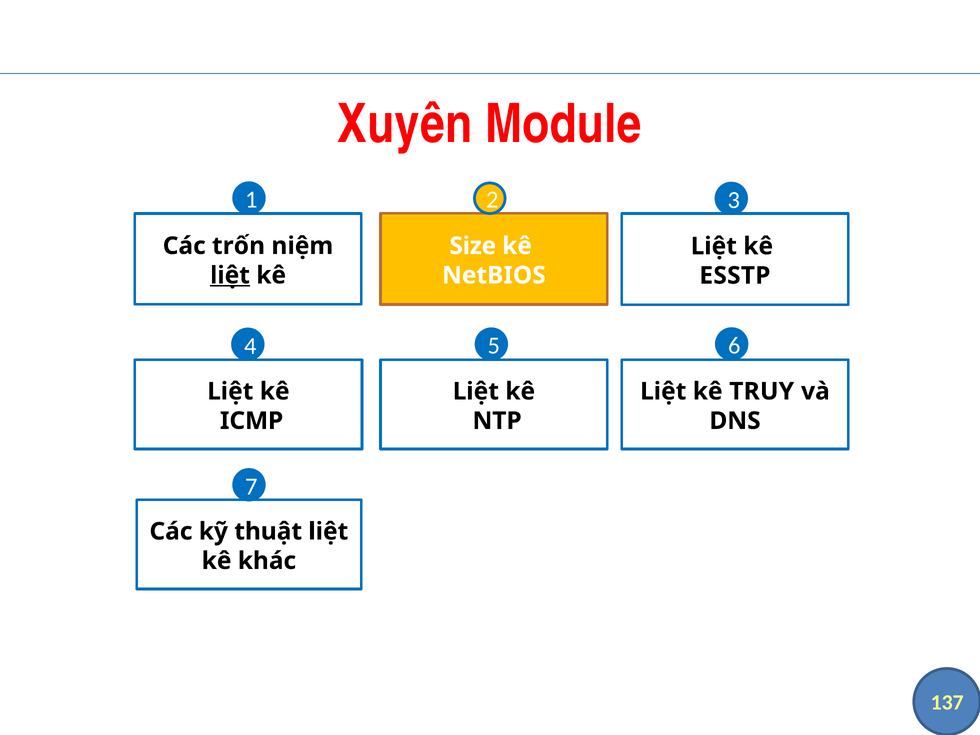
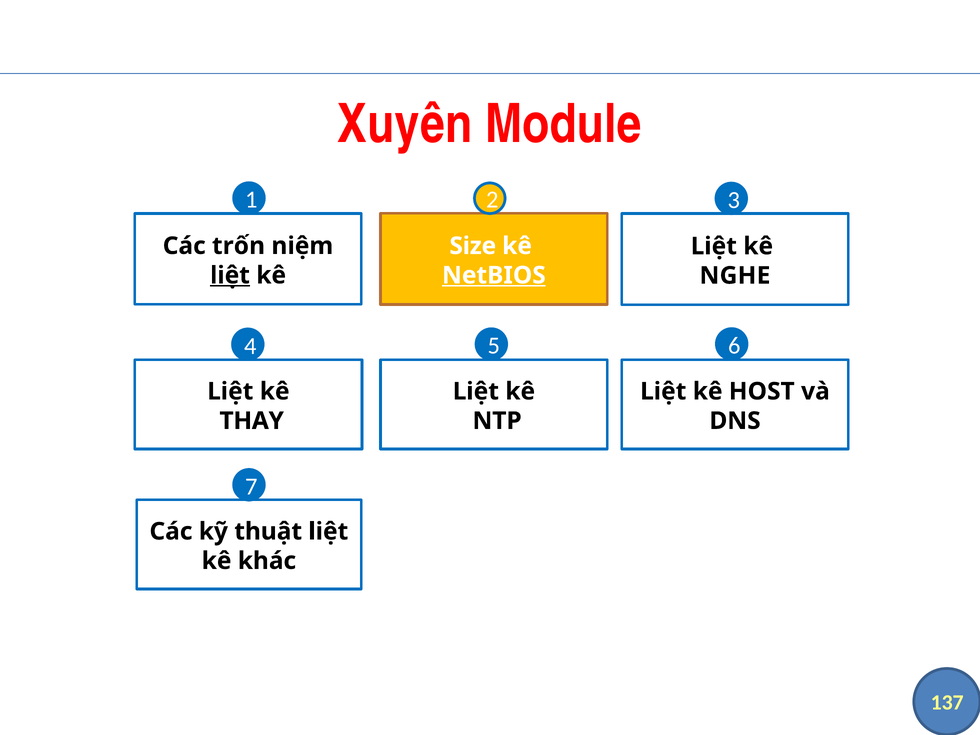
NetBIOS underline: none -> present
ESSTP: ESSTP -> NGHE
TRUY: TRUY -> HOST
ICMP: ICMP -> THAY
